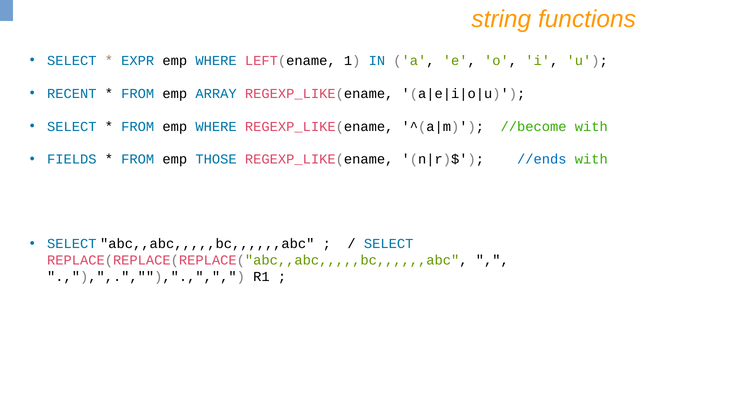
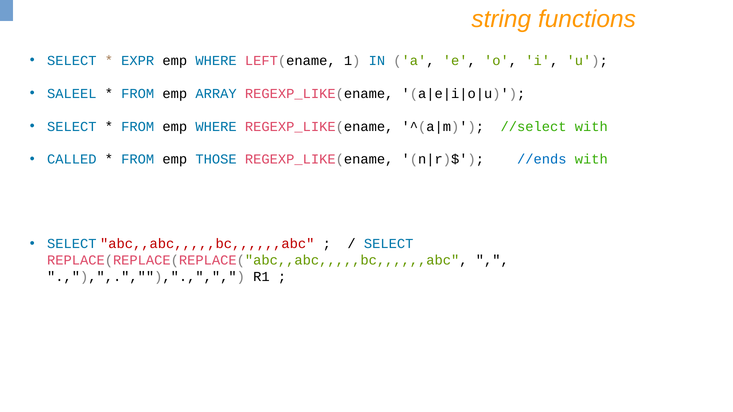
RECENT: RECENT -> SALEEL
//become: //become -> //select
FIELDS: FIELDS -> CALLED
abc,,abc,,,,,bc,,,,,,abc colour: black -> red
